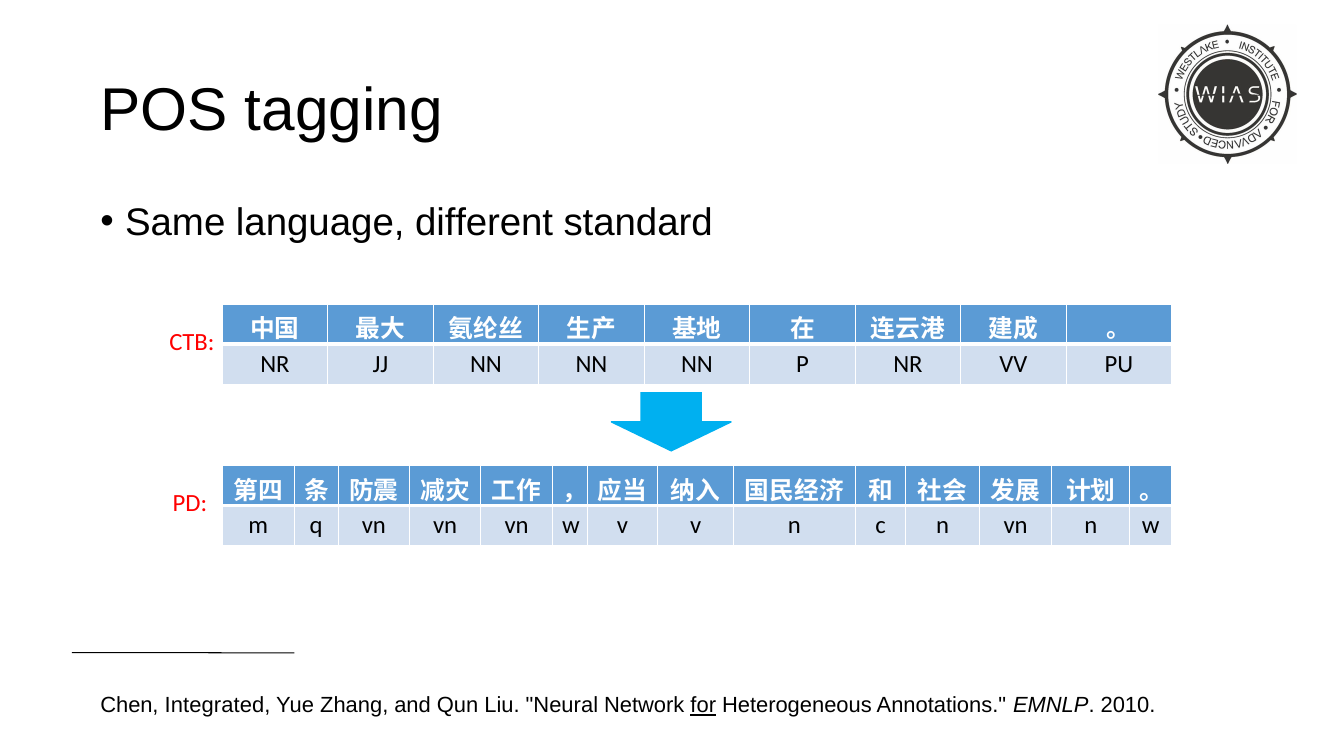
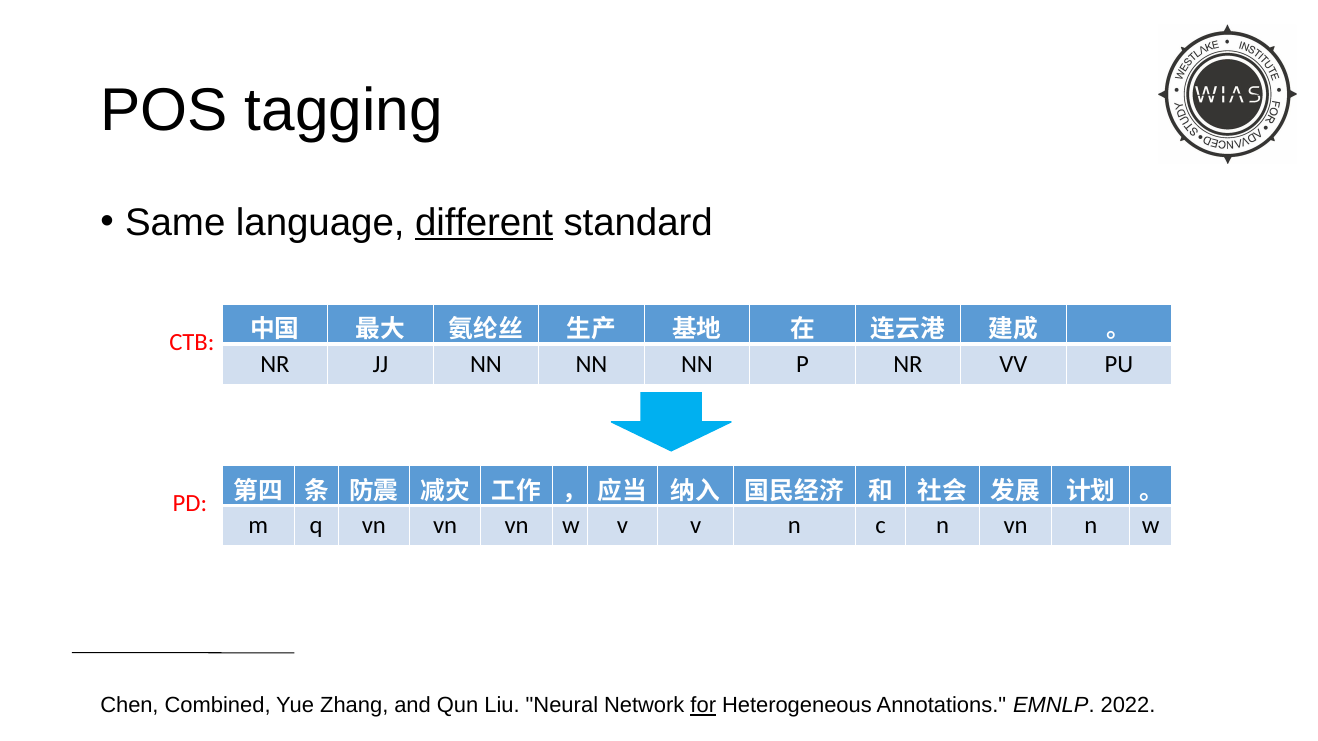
different underline: none -> present
Integrated: Integrated -> Combined
2010: 2010 -> 2022
